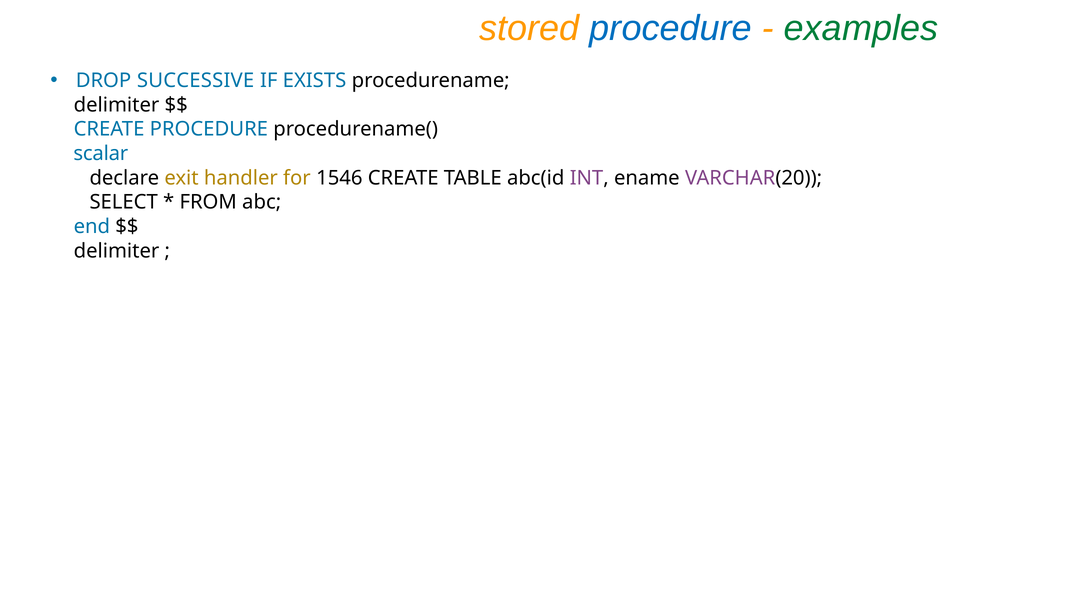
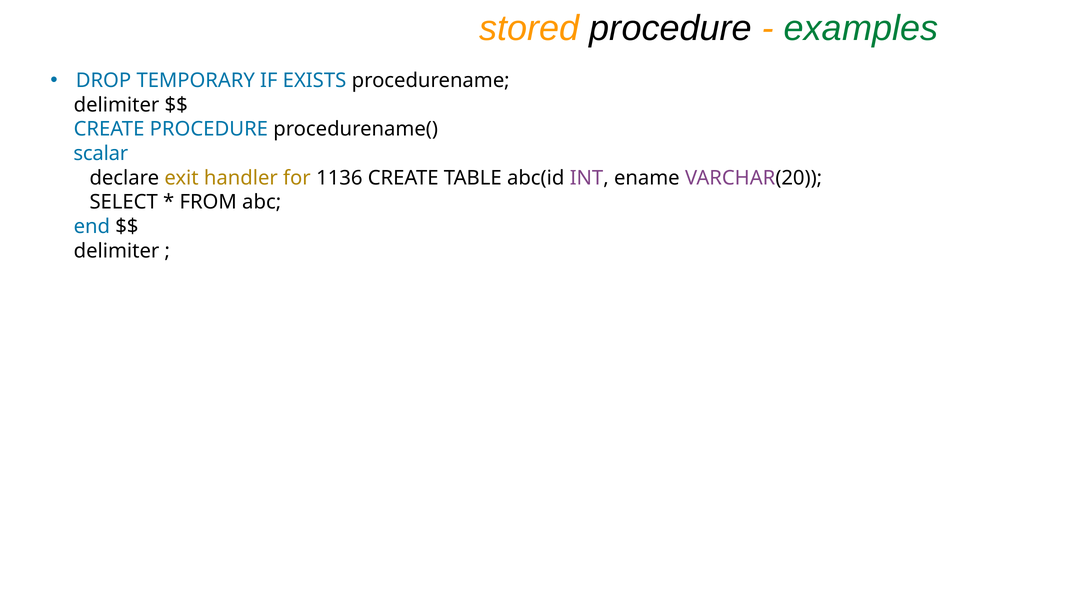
procedure at (671, 28) colour: blue -> black
SUCCESSIVE: SUCCESSIVE -> TEMPORARY
1546: 1546 -> 1136
